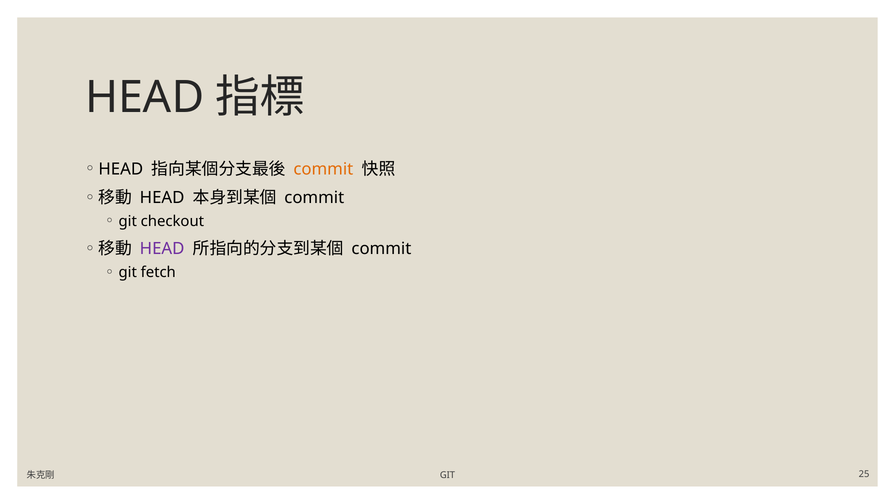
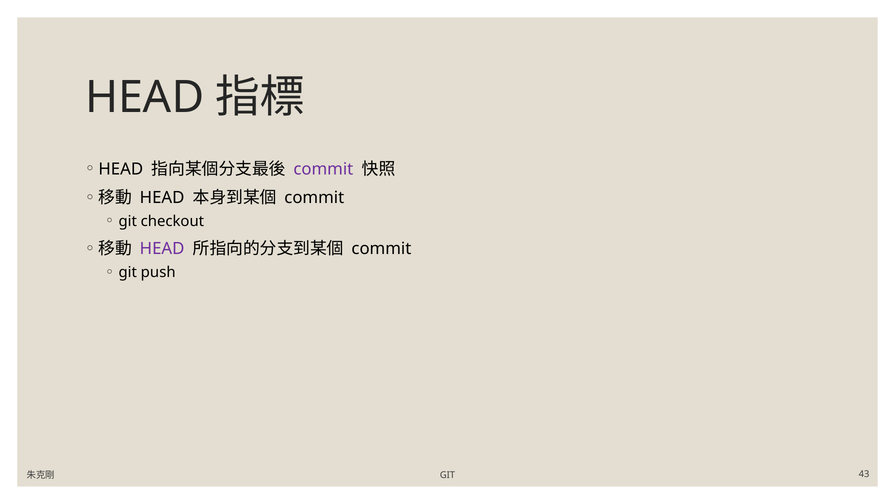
commit at (323, 169) colour: orange -> purple
fetch: fetch -> push
25: 25 -> 43
